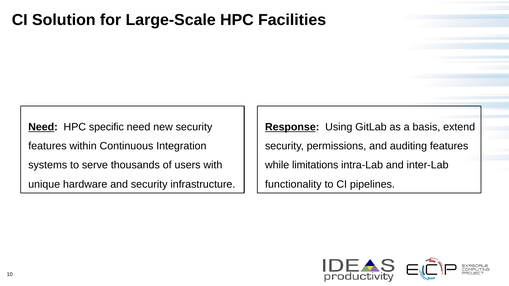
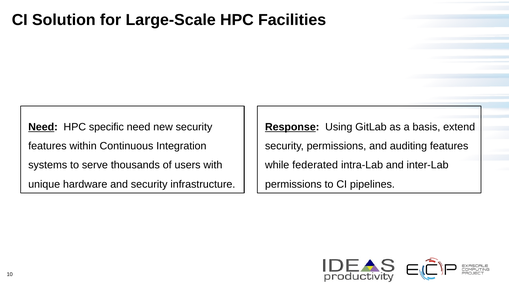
limitations: limitations -> federated
functionality at (293, 184): functionality -> permissions
